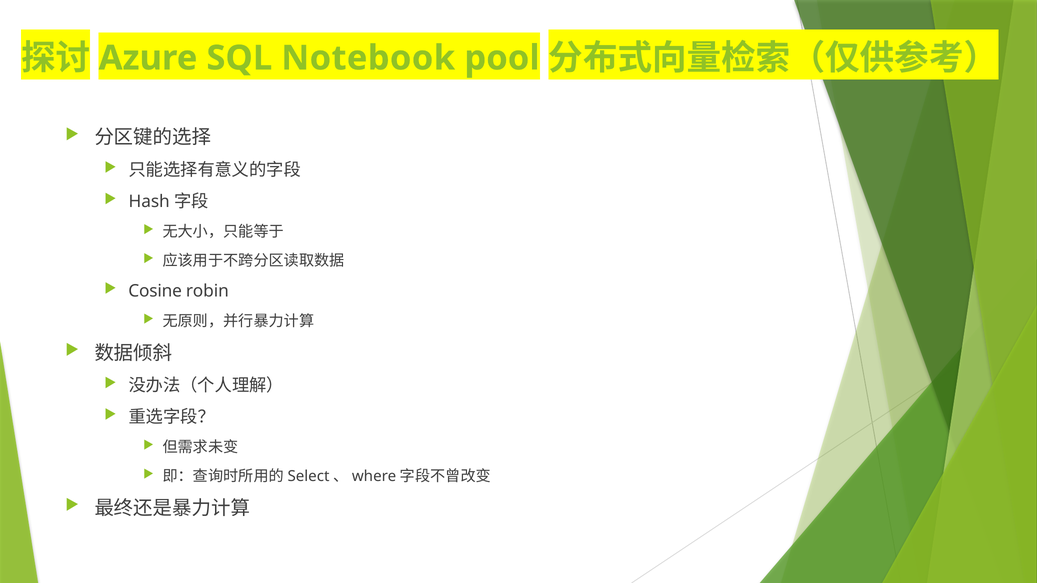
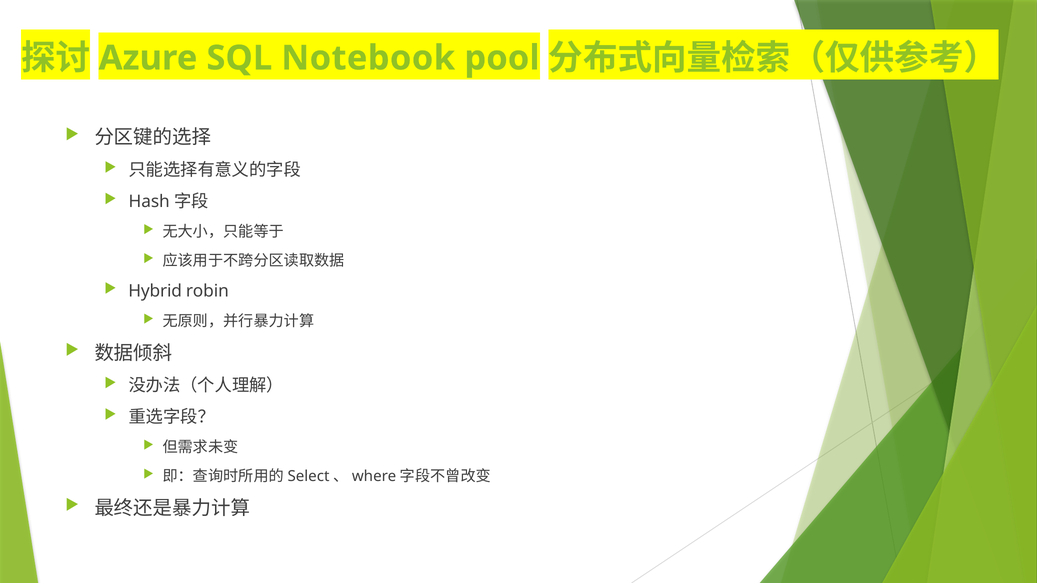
Cosine: Cosine -> Hybrid
